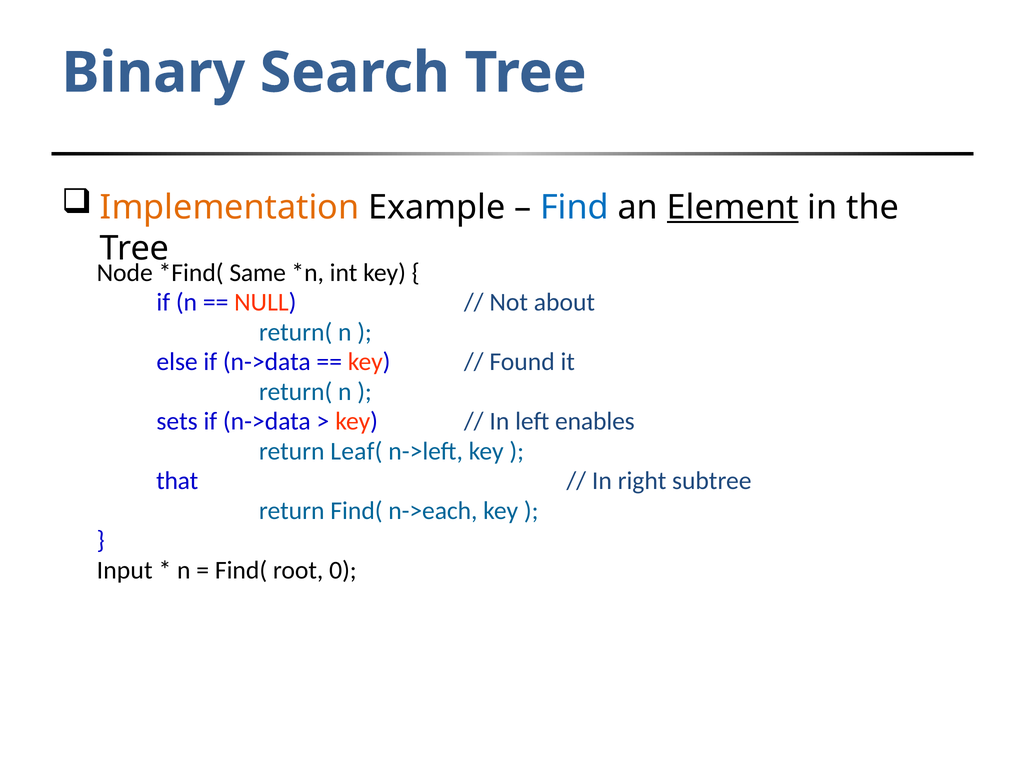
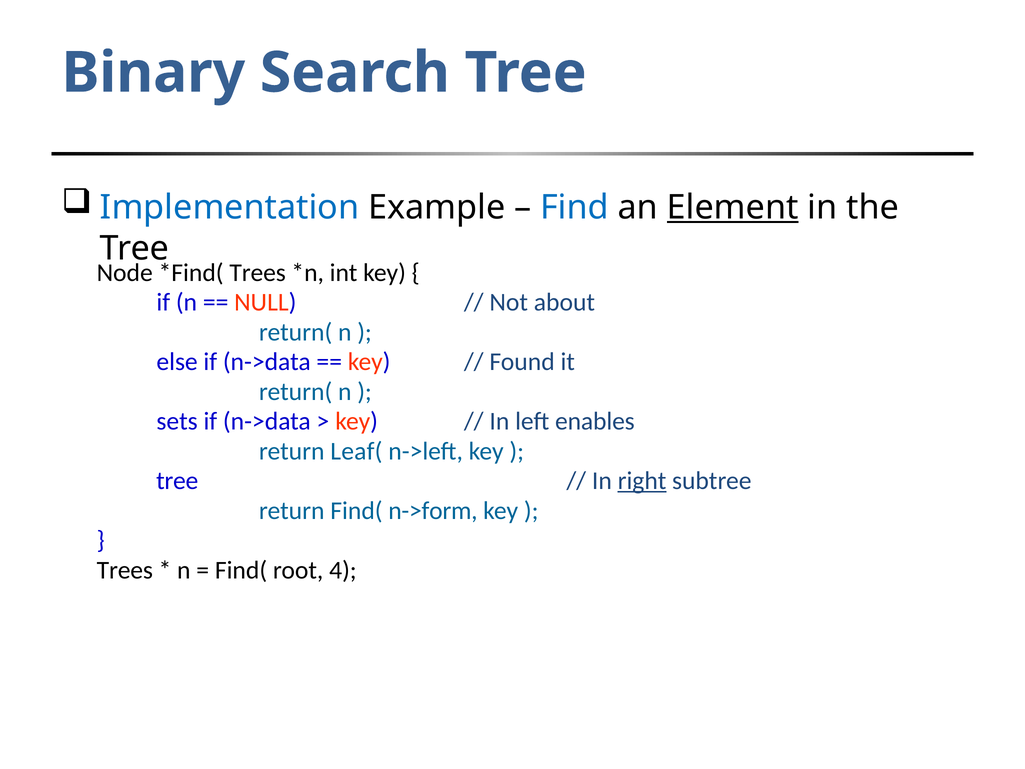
Implementation colour: orange -> blue
Same at (258, 273): Same -> Trees
that at (177, 481): that -> tree
right underline: none -> present
n->each: n->each -> n->form
Input at (125, 570): Input -> Trees
0: 0 -> 4
